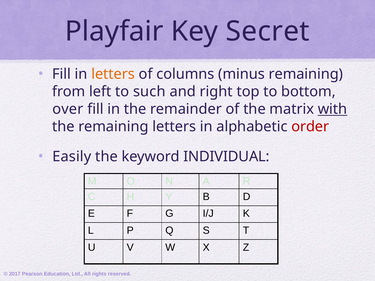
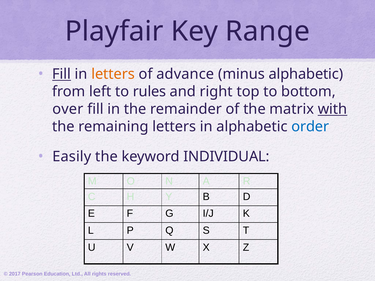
Secret: Secret -> Range
Fill at (62, 74) underline: none -> present
columns: columns -> advance
minus remaining: remaining -> alphabetic
such: such -> rules
order colour: red -> blue
